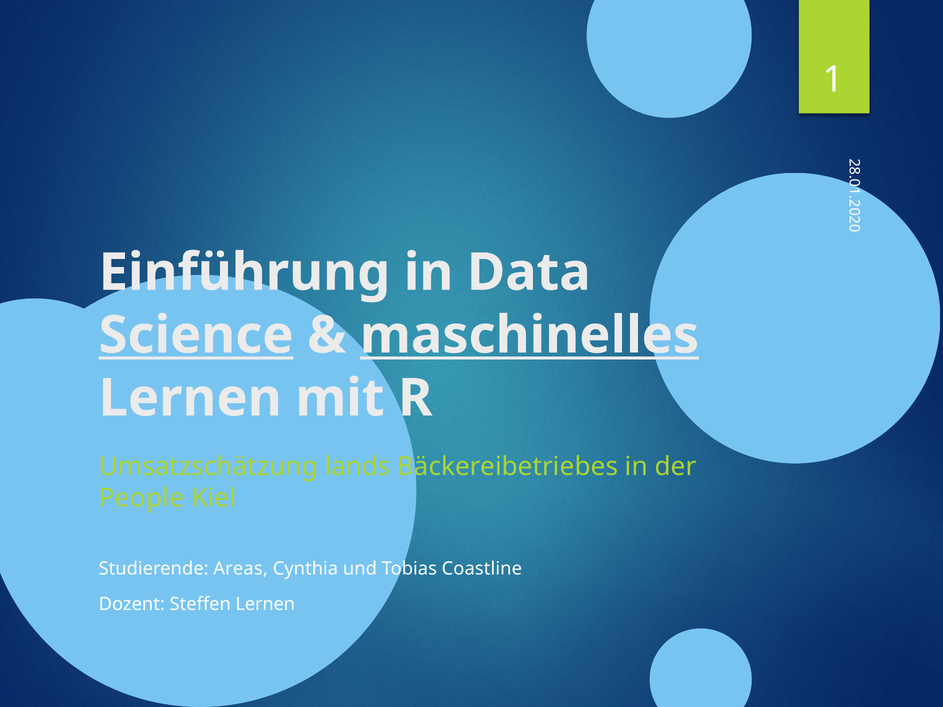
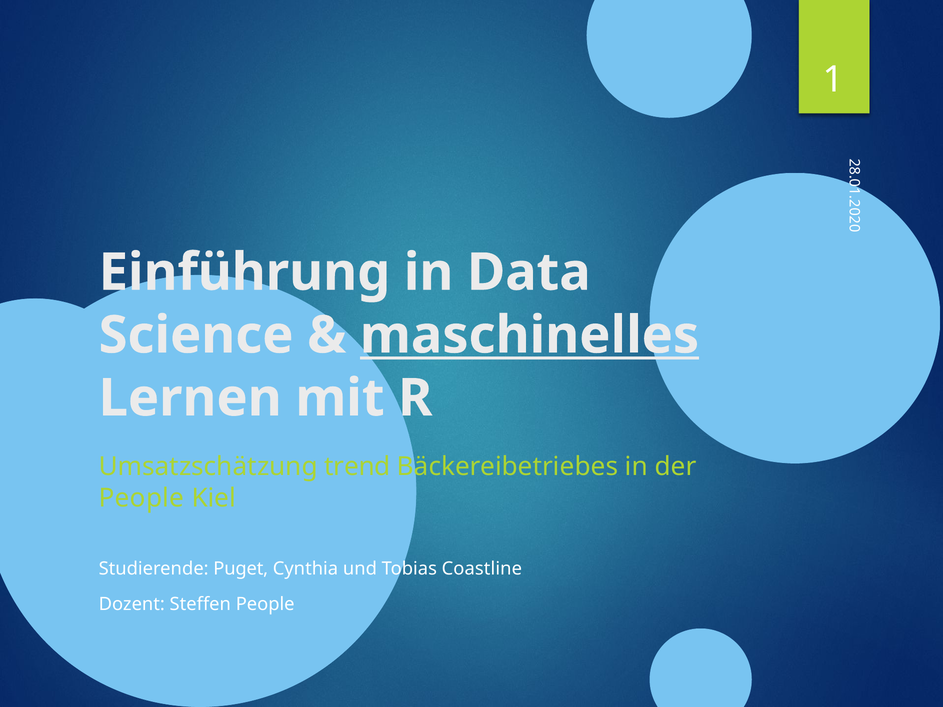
Science underline: present -> none
lands: lands -> trend
Areas: Areas -> Puget
Steffen Lernen: Lernen -> People
